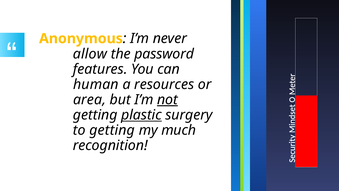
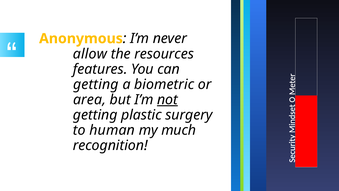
password: password -> resources
human at (96, 84): human -> getting
resources: resources -> biometric
plastic underline: present -> none
to getting: getting -> human
